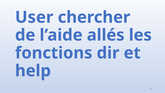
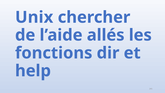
User: User -> Unix
